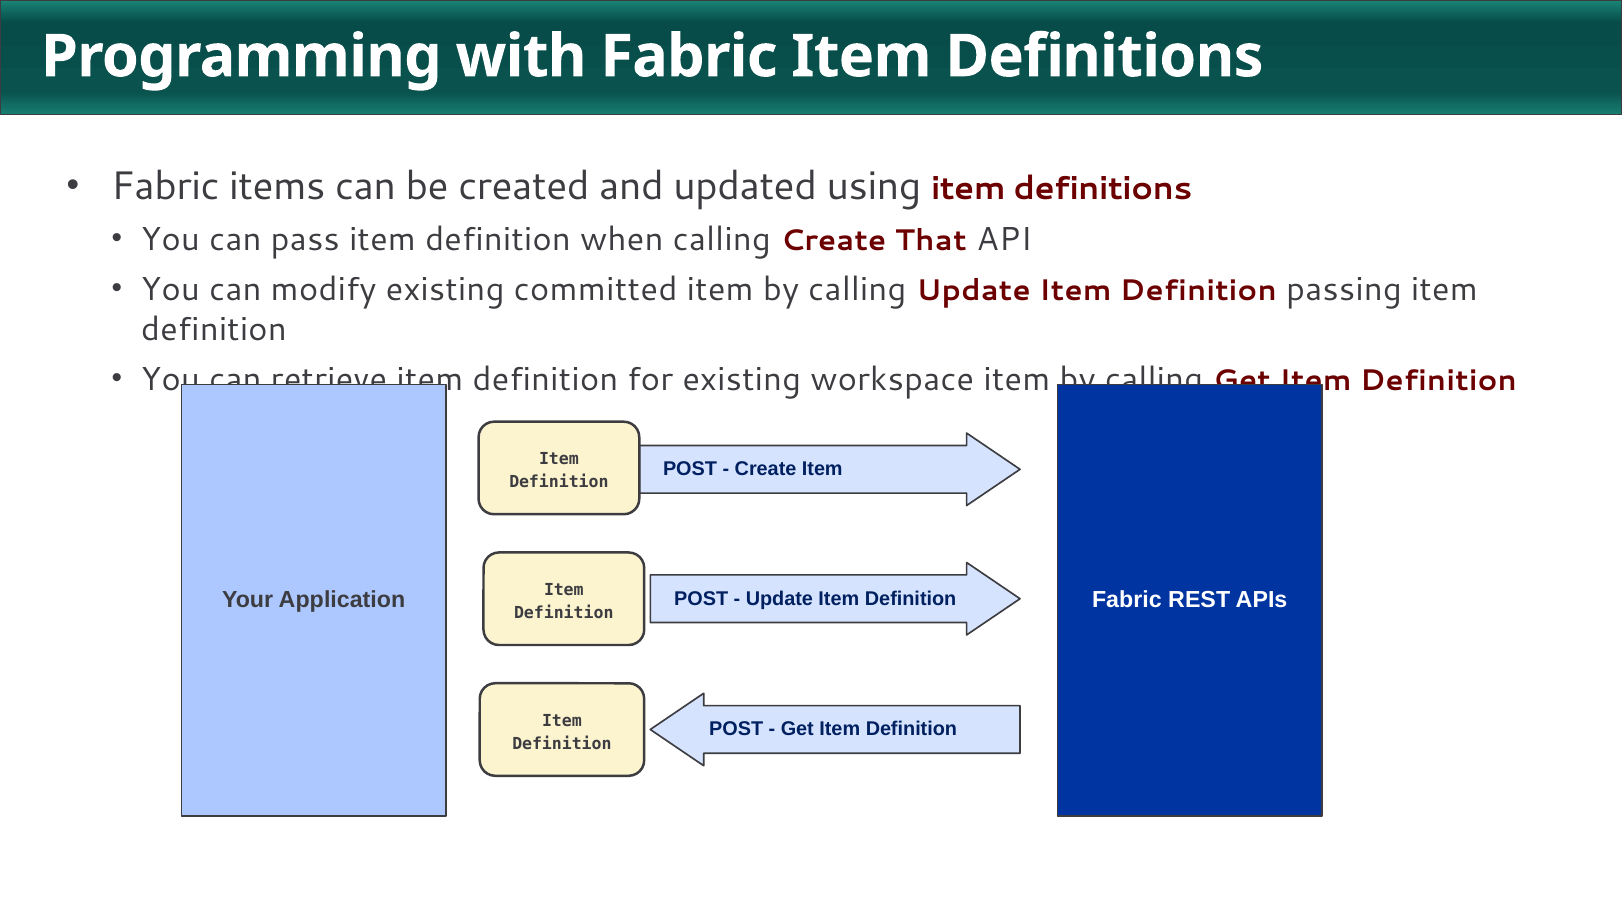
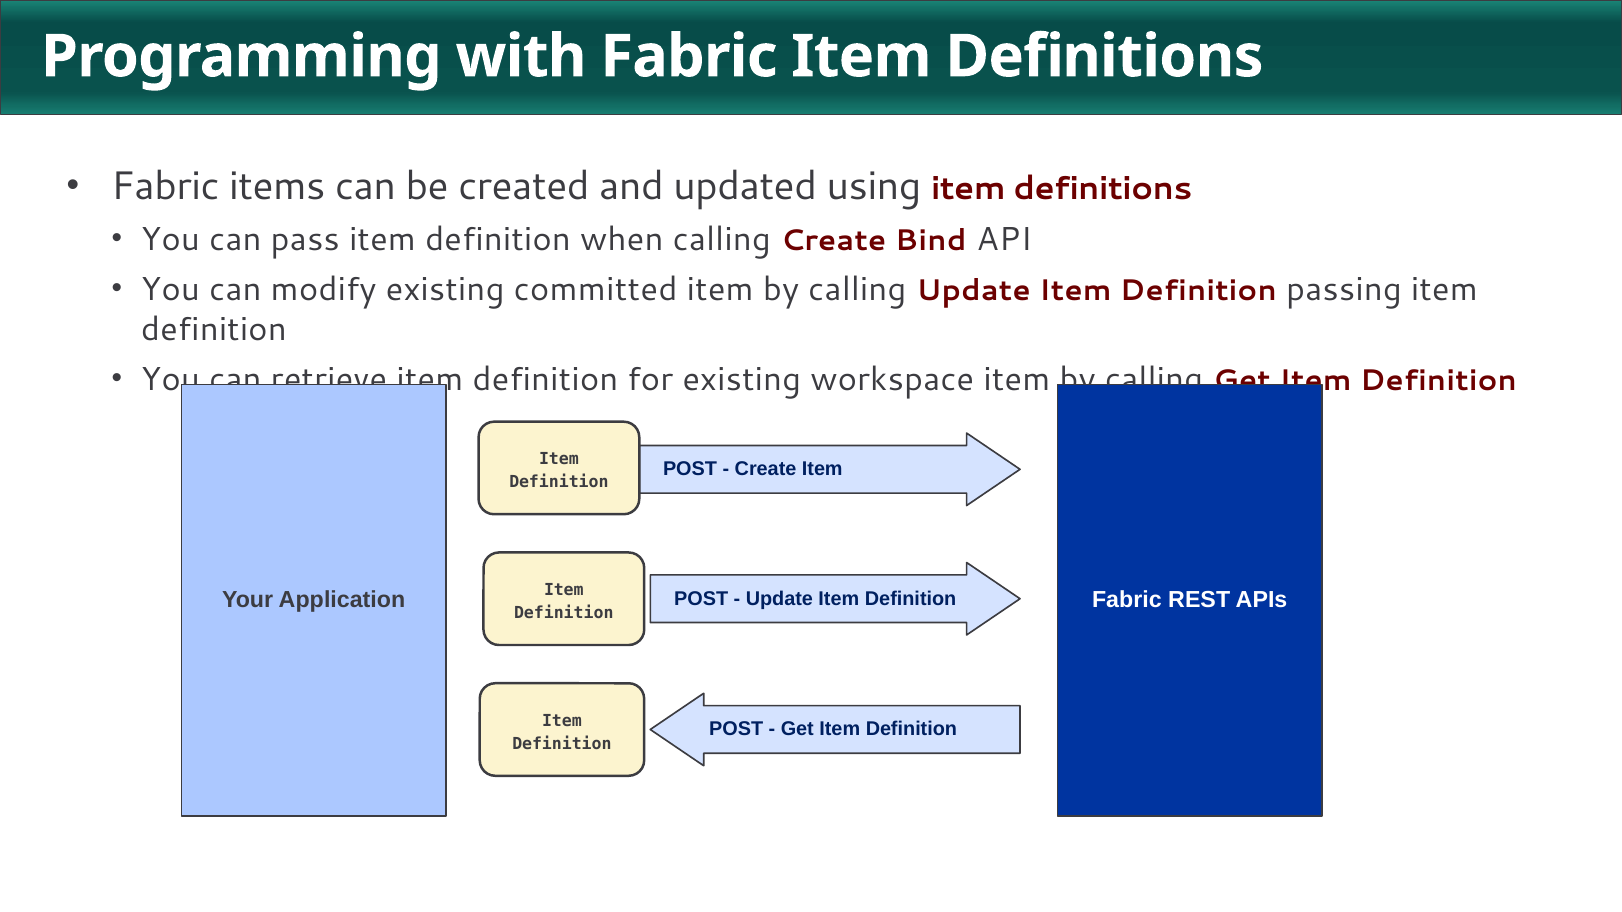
That: That -> Bind
